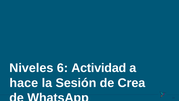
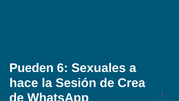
Niveles: Niveles -> Pueden
Actividad: Actividad -> Sexuales
